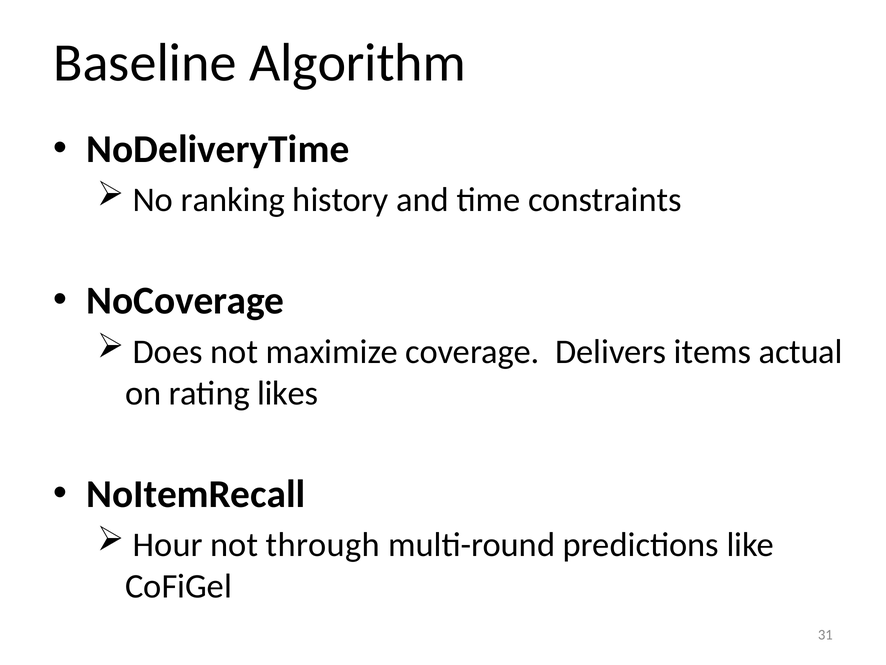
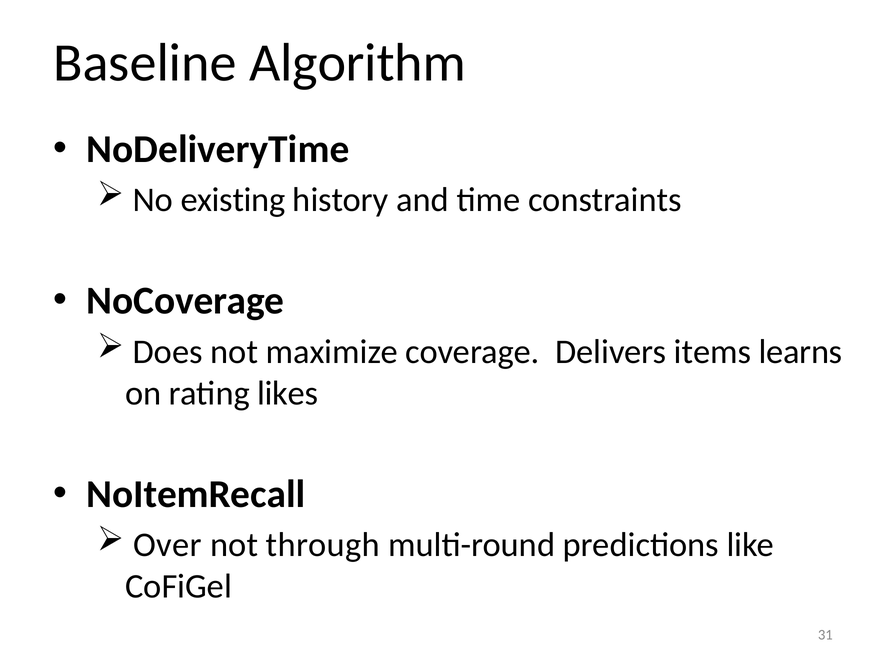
ranking: ranking -> existing
actual: actual -> learns
Hour: Hour -> Over
